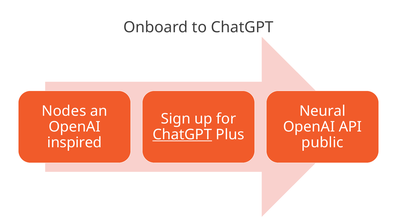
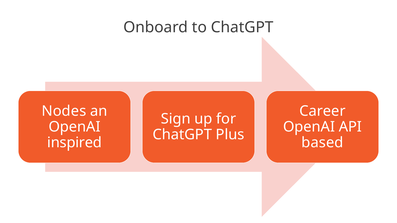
Neural: Neural -> Career
ChatGPT at (182, 135) underline: present -> none
public: public -> based
